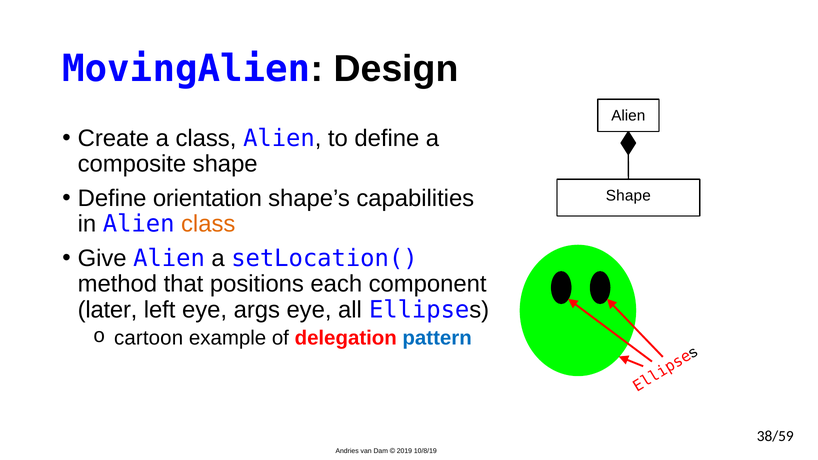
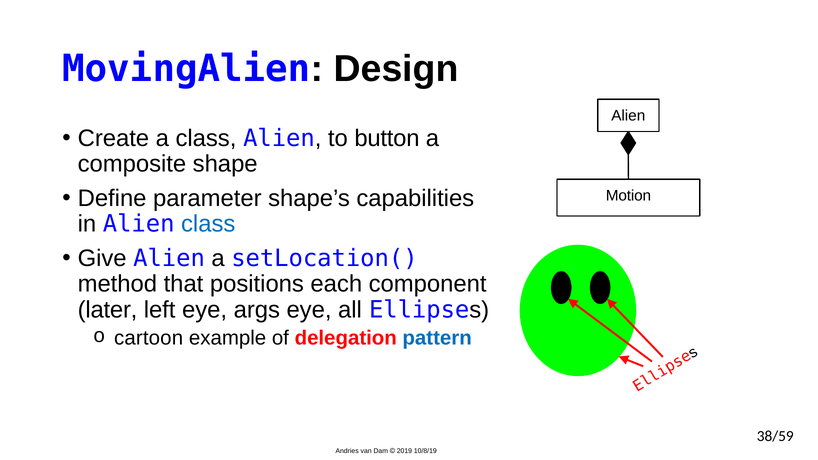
to define: define -> button
orientation: orientation -> parameter
Shape at (628, 196): Shape -> Motion
class at (208, 224) colour: orange -> blue
